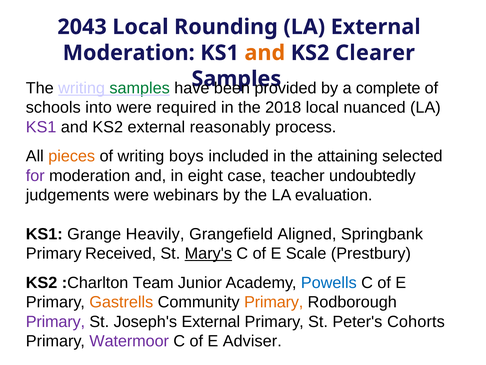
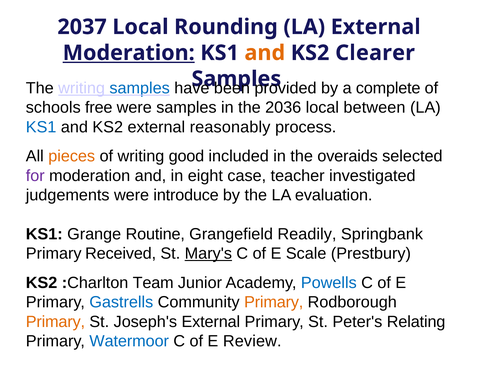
2043: 2043 -> 2037
Moderation at (129, 53) underline: none -> present
samples at (140, 88) colour: green -> blue
into: into -> free
were required: required -> samples
2018: 2018 -> 2036
nuanced: nuanced -> between
KS1 at (41, 127) colour: purple -> blue
boys: boys -> good
attaining: attaining -> overaids
undoubtedly: undoubtedly -> investigated
webinars: webinars -> introduce
Heavily: Heavily -> Routine
Aligned: Aligned -> Readily
Gastrells colour: orange -> blue
Primary at (55, 321) colour: purple -> orange
Cohorts: Cohorts -> Relating
Watermoor colour: purple -> blue
Adviser: Adviser -> Review
